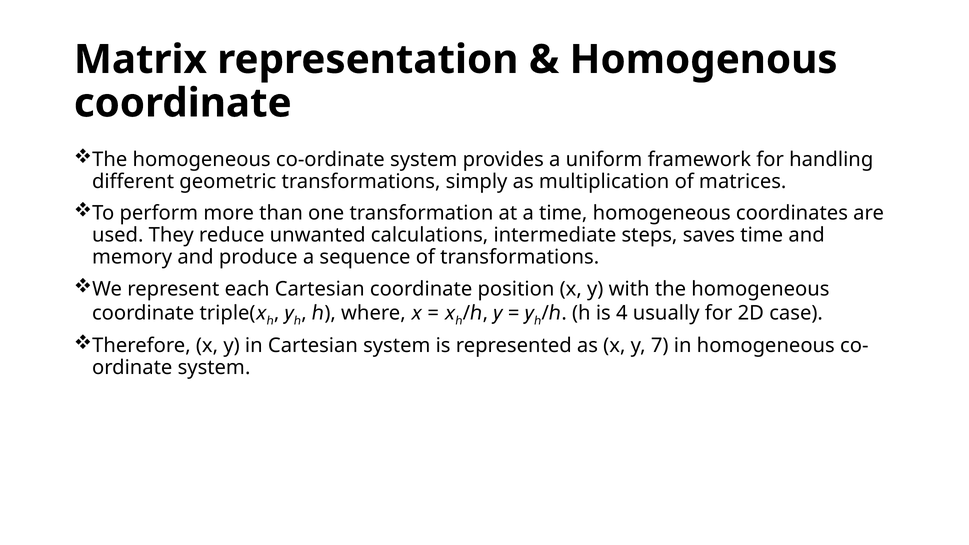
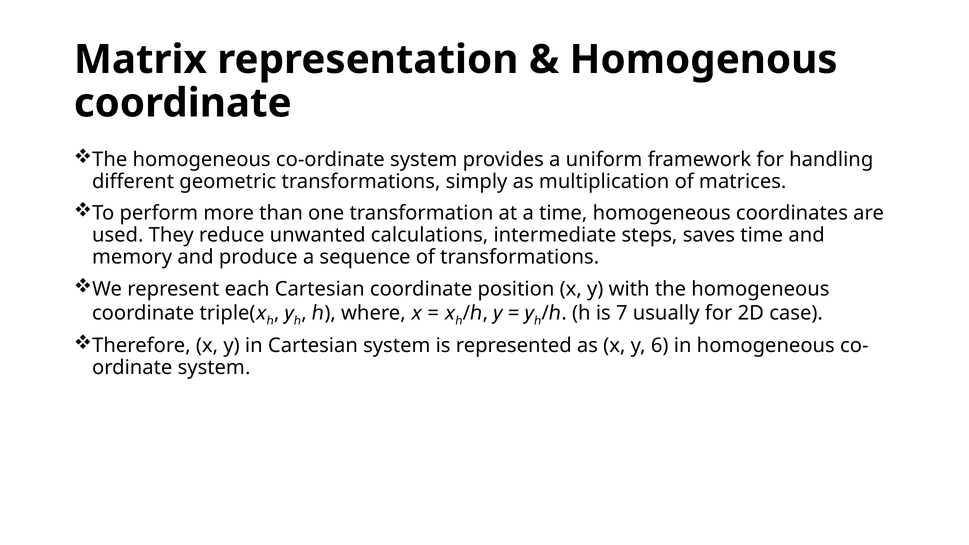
4: 4 -> 7
7: 7 -> 6
